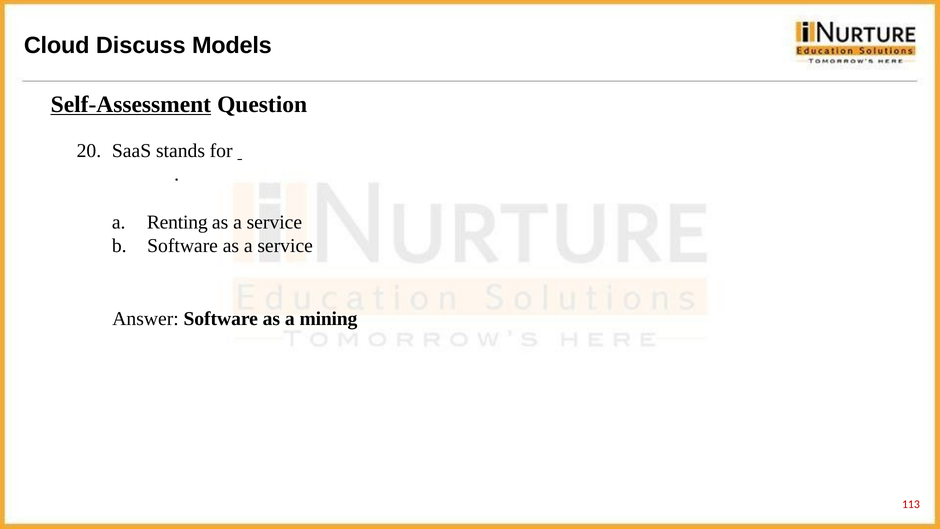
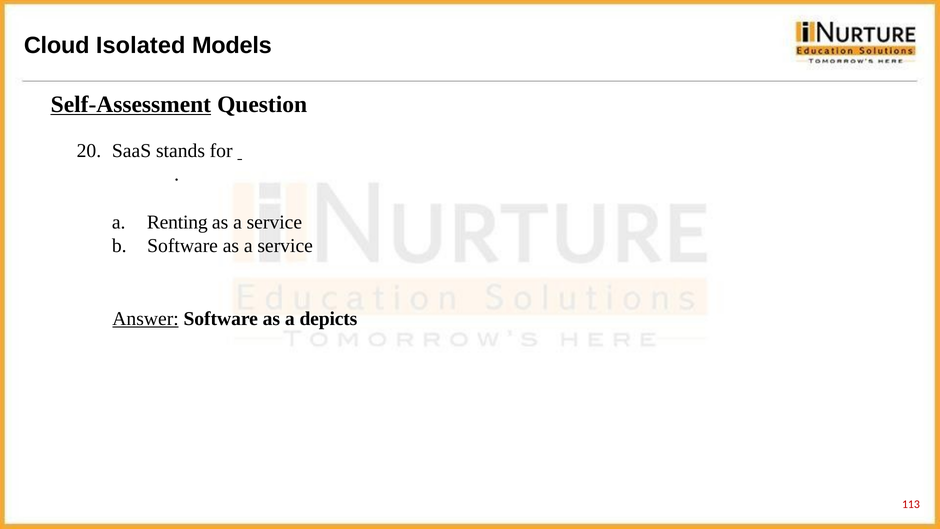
Discuss: Discuss -> Isolated
Answer underline: none -> present
mining: mining -> depicts
